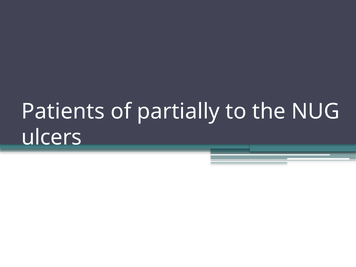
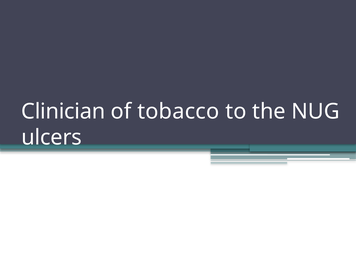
Patients: Patients -> Clinician
partially: partially -> tobacco
